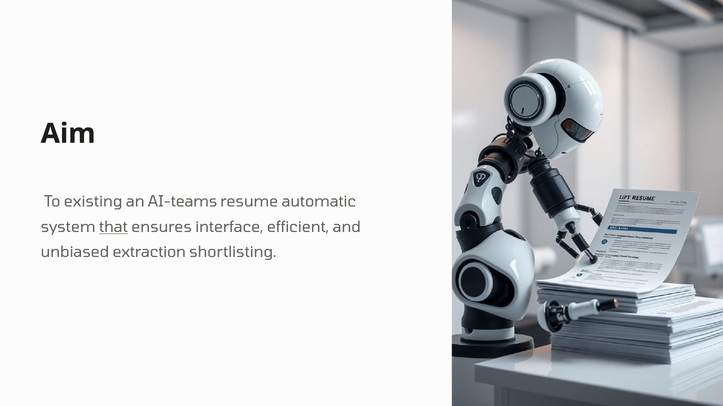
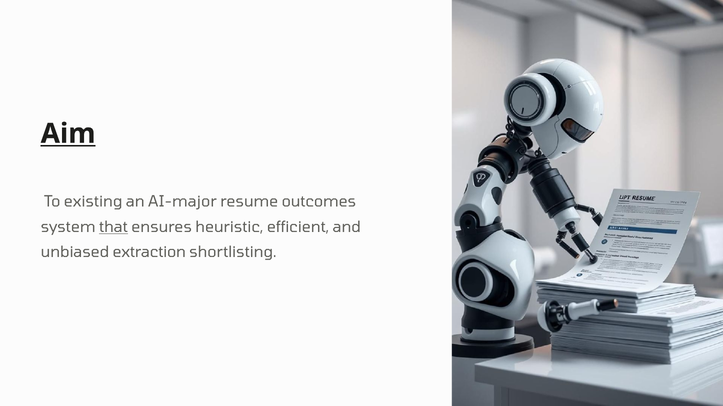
Aim underline: none -> present
AI-teams: AI-teams -> AI-major
automatic: automatic -> outcomes
interface: interface -> heuristic
